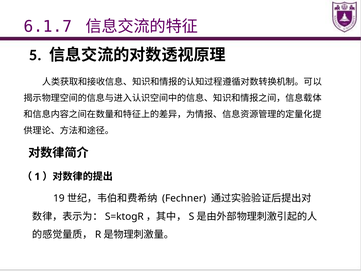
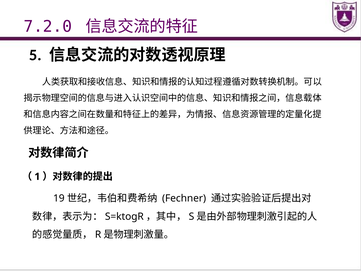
6.1.7: 6.1.7 -> 7.2.0
